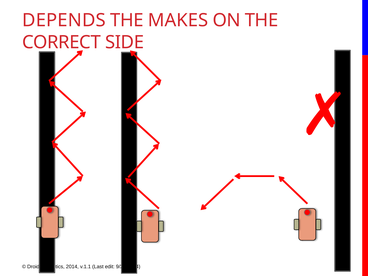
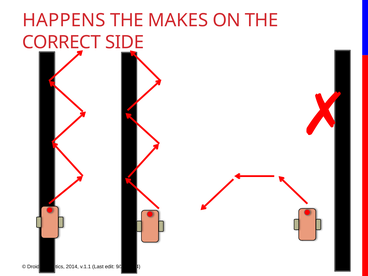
DEPENDS: DEPENDS -> HAPPENS
